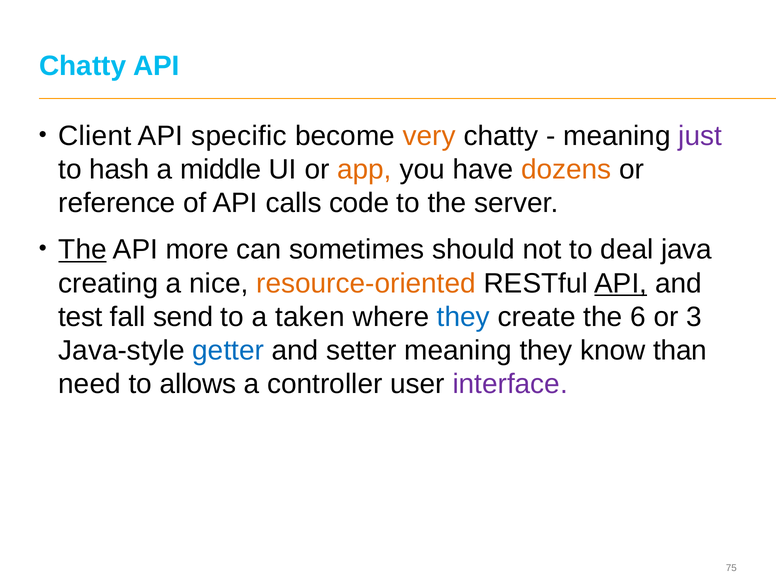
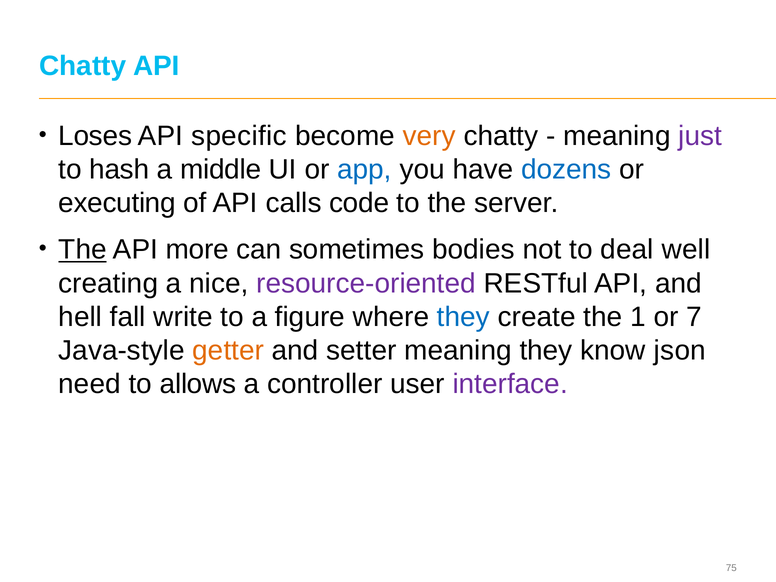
Client: Client -> Loses
app colour: orange -> blue
dozens colour: orange -> blue
reference: reference -> executing
should: should -> bodies
java: java -> well
resource-oriented colour: orange -> purple
API at (621, 283) underline: present -> none
test: test -> hell
send: send -> write
taken: taken -> figure
6: 6 -> 1
3: 3 -> 7
getter colour: blue -> orange
than: than -> json
